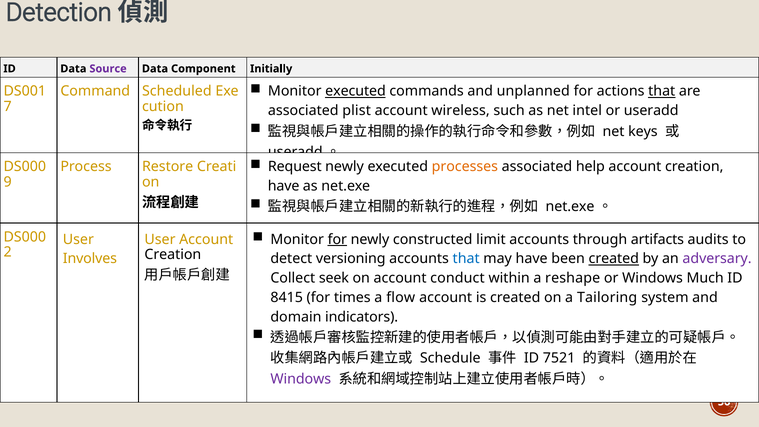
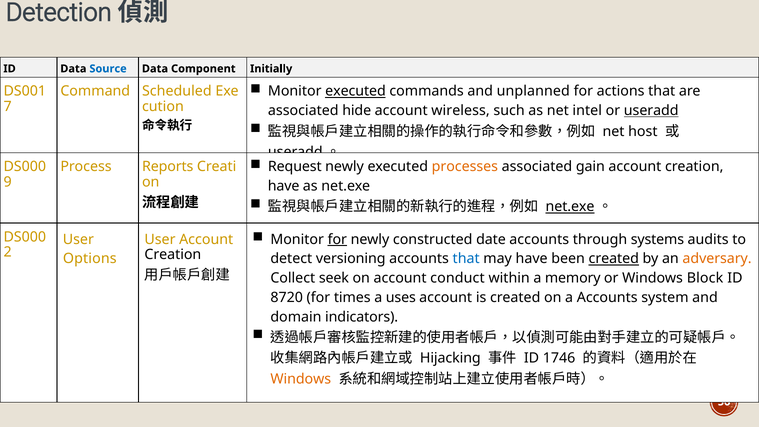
Source colour: purple -> blue
that at (662, 91) underline: present -> none
plist: plist -> hide
useradd at (651, 111) underline: none -> present
keys: keys -> host
help: help -> gain
Restore: Restore -> Reports
net.exe at (570, 207) underline: none -> present
limit: limit -> date
artifacts: artifacts -> systems
Involves: Involves -> Options
adversary colour: purple -> orange
reshape: reshape -> memory
Much: Much -> Block
8415: 8415 -> 8720
flow: flow -> uses
a Tailoring: Tailoring -> Accounts
Schedule: Schedule -> Hijacking
7521: 7521 -> 1746
Windows at (301, 379) colour: purple -> orange
